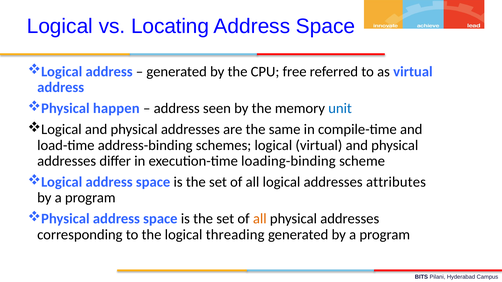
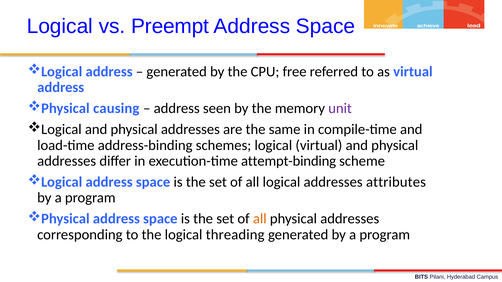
Locating: Locating -> Preempt
happen: happen -> causing
unit colour: blue -> purple
loading-binding: loading-binding -> attempt-binding
